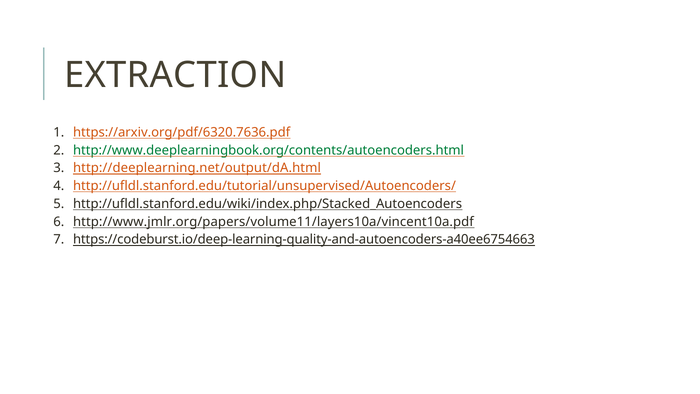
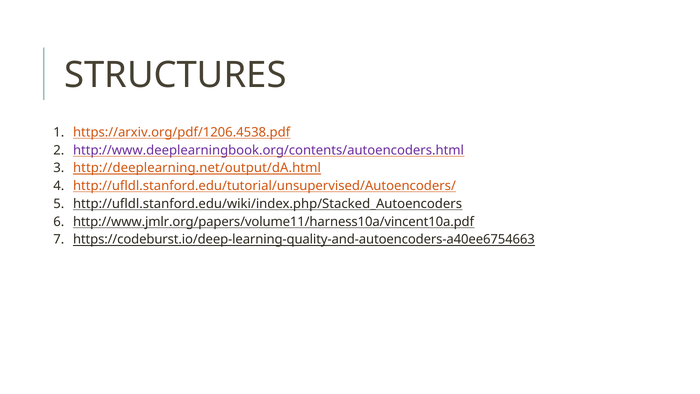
EXTRACTION: EXTRACTION -> STRUCTURES
https://arxiv.org/pdf/6320.7636.pdf: https://arxiv.org/pdf/6320.7636.pdf -> https://arxiv.org/pdf/1206.4538.pdf
http://www.deeplearningbook.org/contents/autoencoders.html colour: green -> purple
http://www.jmlr.org/papers/volume11/layers10a/vincent10a.pdf: http://www.jmlr.org/papers/volume11/layers10a/vincent10a.pdf -> http://www.jmlr.org/papers/volume11/harness10a/vincent10a.pdf
